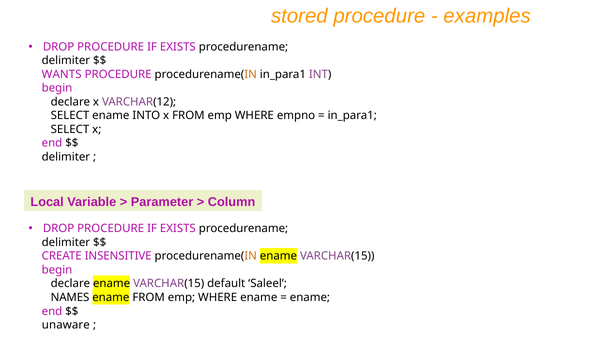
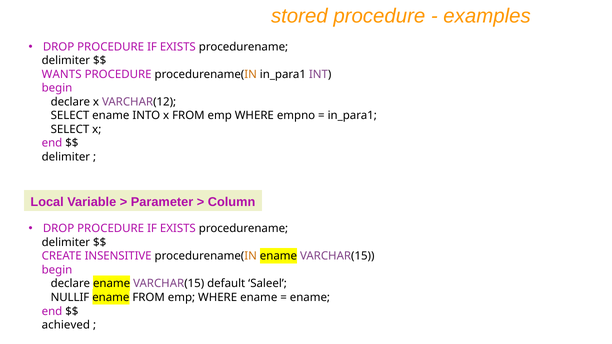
NAMES: NAMES -> NULLIF
unaware: unaware -> achieved
